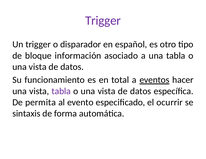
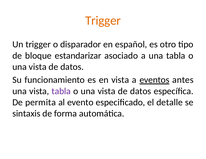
Trigger at (103, 21) colour: purple -> orange
información: información -> estandarizar
en total: total -> vista
hacer: hacer -> antes
ocurrir: ocurrir -> detalle
